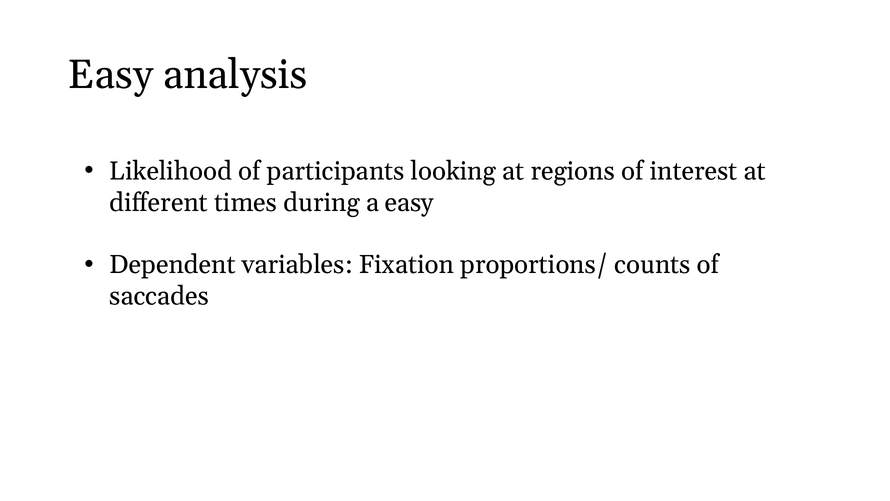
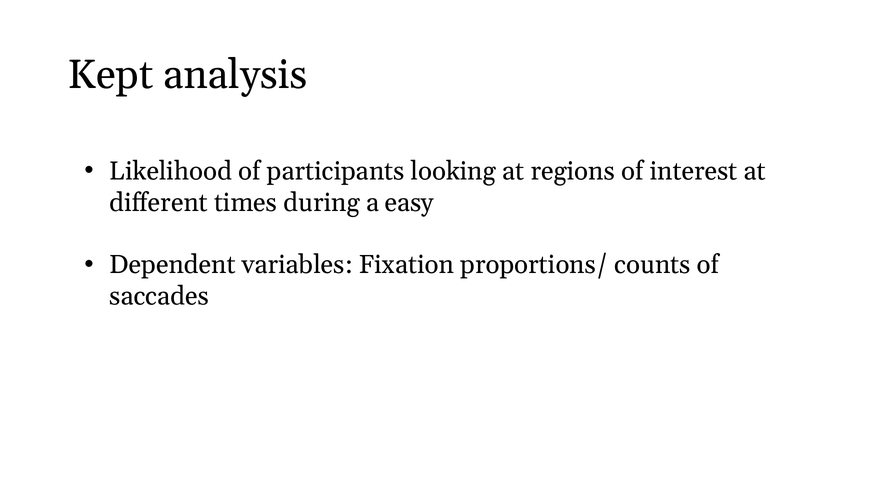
Easy at (111, 75): Easy -> Kept
